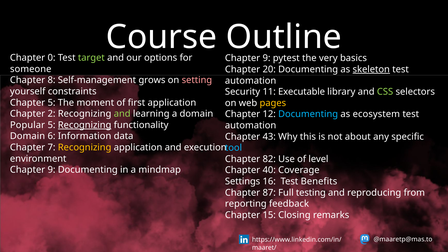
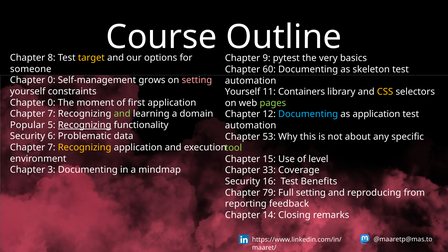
0: 0 -> 8
target colour: light green -> yellow
20: 20 -> 60
skeleton underline: present -> none
8 at (52, 80): 8 -> 0
Security at (243, 92): Security -> Yourself
Executable: Executable -> Containers
CSS colour: light green -> yellow
5 at (52, 103): 5 -> 0
pages colour: yellow -> light green
2 at (52, 114): 2 -> 7
as ecosystem: ecosystem -> application
Domain at (28, 136): Domain -> Security
Information: Information -> Problematic
43: 43 -> 53
tool colour: light blue -> light green
82: 82 -> 15
9 at (52, 170): 9 -> 3
40: 40 -> 33
Settings at (243, 181): Settings -> Security
87: 87 -> 79
Full testing: testing -> setting
15: 15 -> 14
